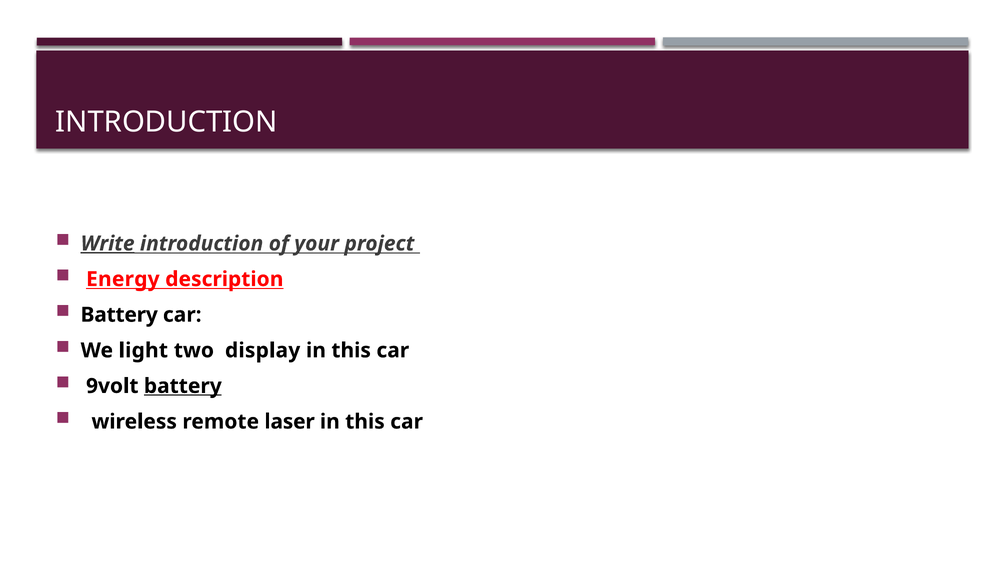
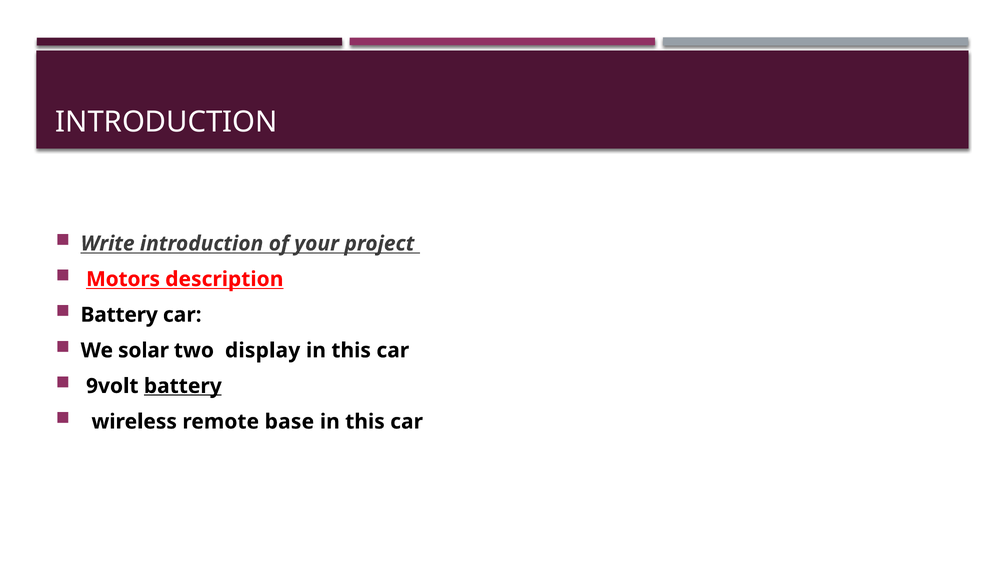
Write underline: present -> none
Energy: Energy -> Motors
light: light -> solar
laser: laser -> base
